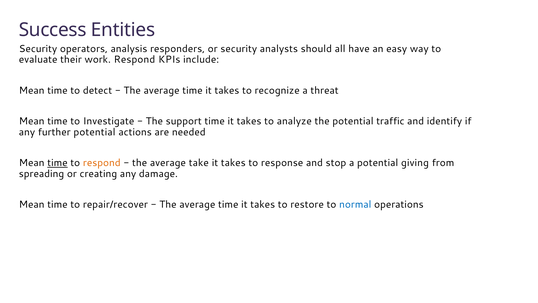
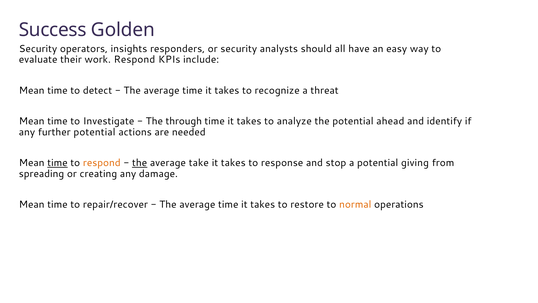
Entities: Entities -> Golden
analysis: analysis -> insights
support: support -> through
traffic: traffic -> ahead
the at (140, 163) underline: none -> present
normal colour: blue -> orange
